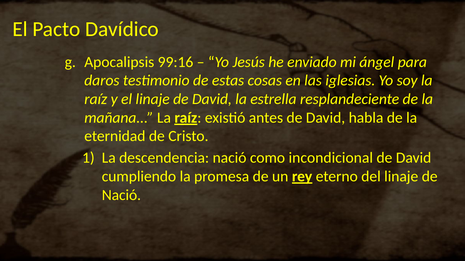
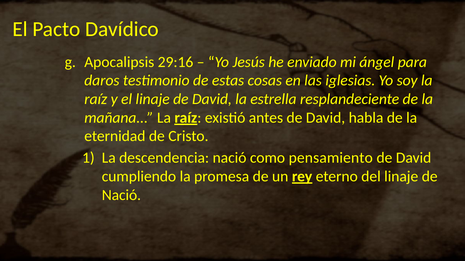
99:16: 99:16 -> 29:16
incondicional: incondicional -> pensamiento
